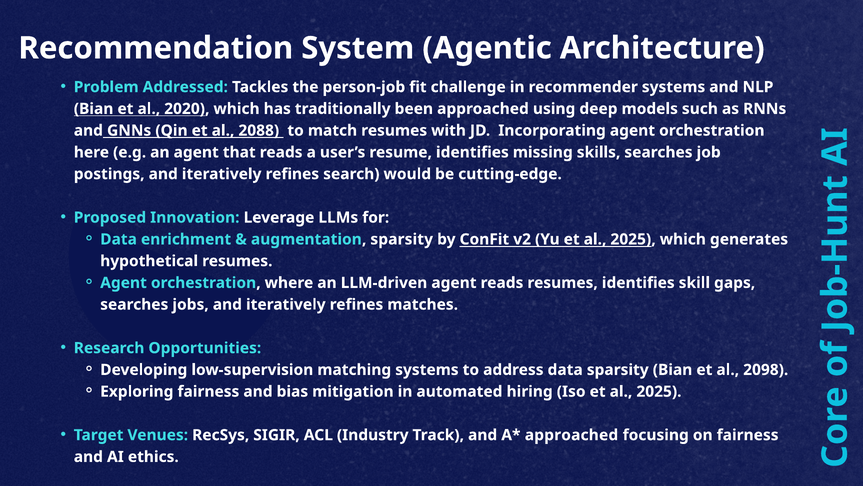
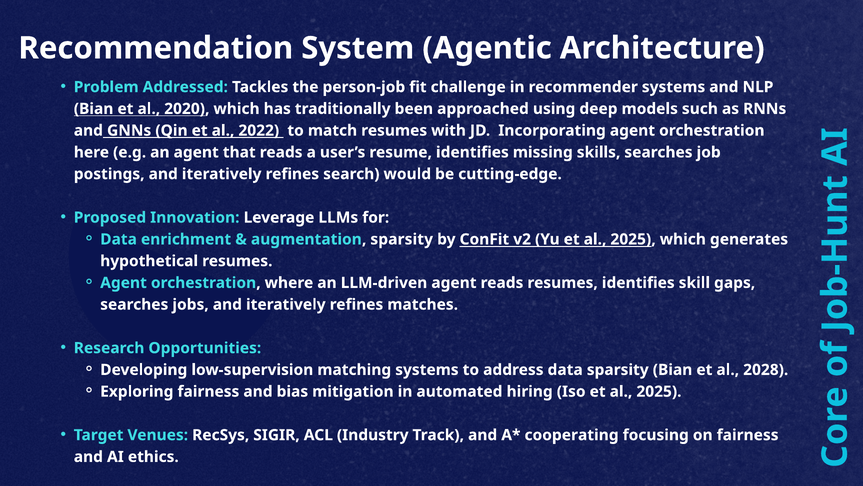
2088: 2088 -> 2022
2098: 2098 -> 2028
approached at (571, 435): approached -> cooperating
